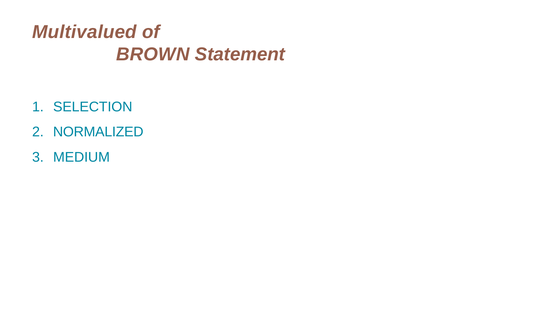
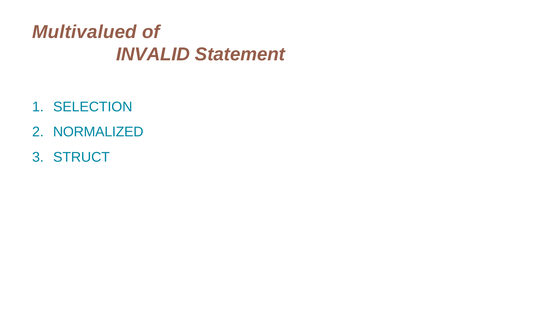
BROWN: BROWN -> INVALID
MEDIUM: MEDIUM -> STRUCT
